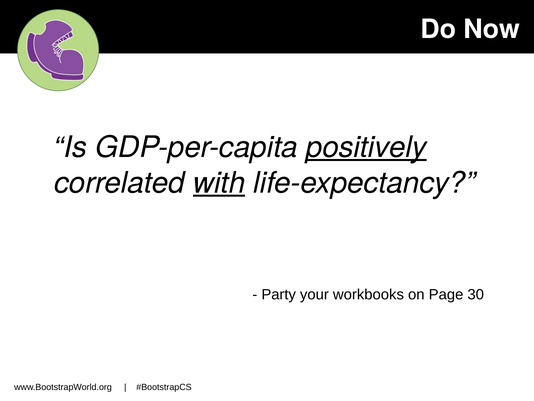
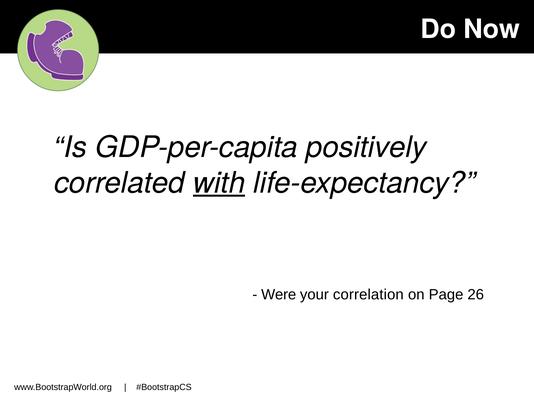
positively underline: present -> none
Party: Party -> Were
workbooks: workbooks -> correlation
30: 30 -> 26
